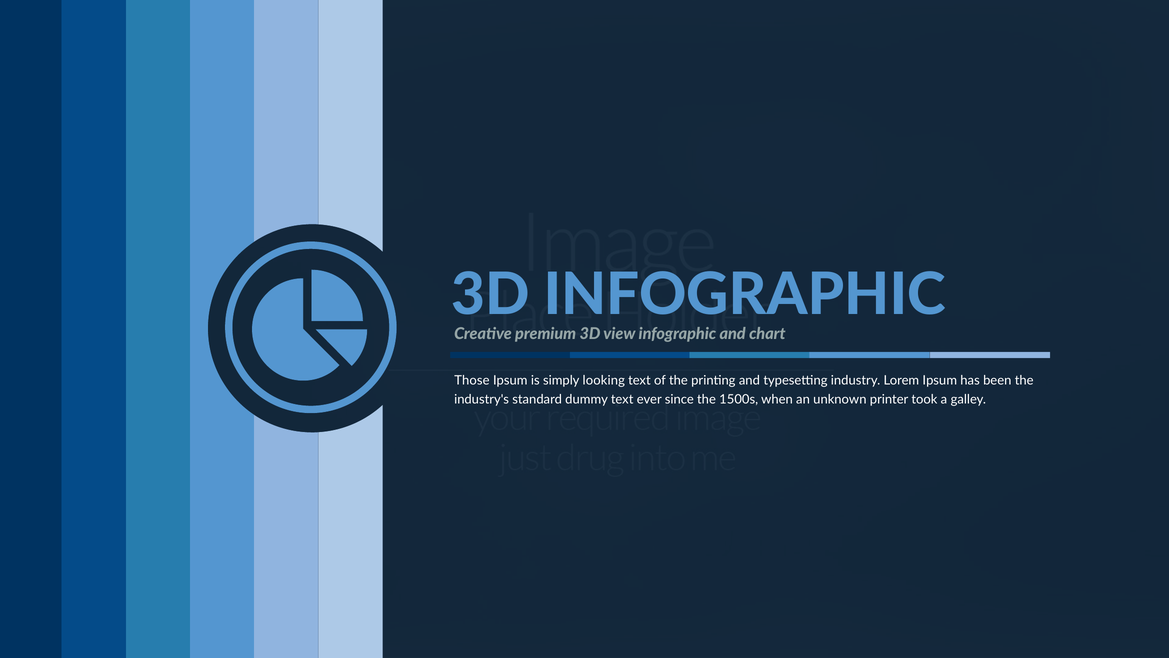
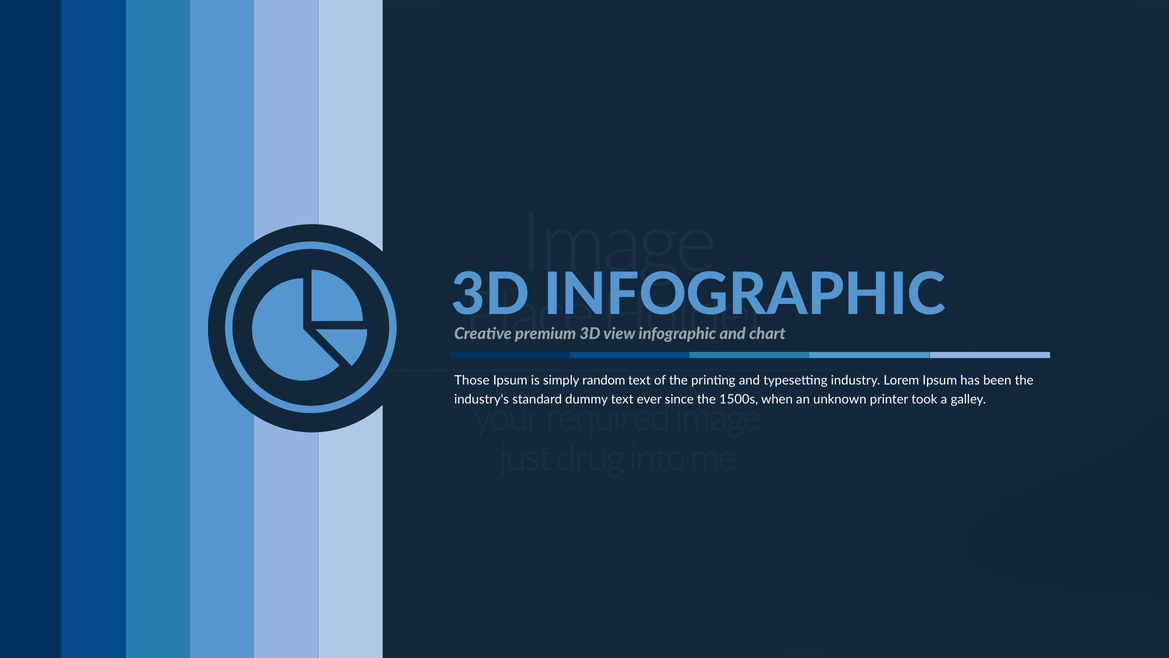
looking: looking -> random
